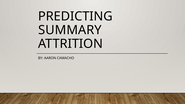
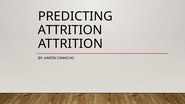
SUMMARY at (70, 30): SUMMARY -> ATTRITION
